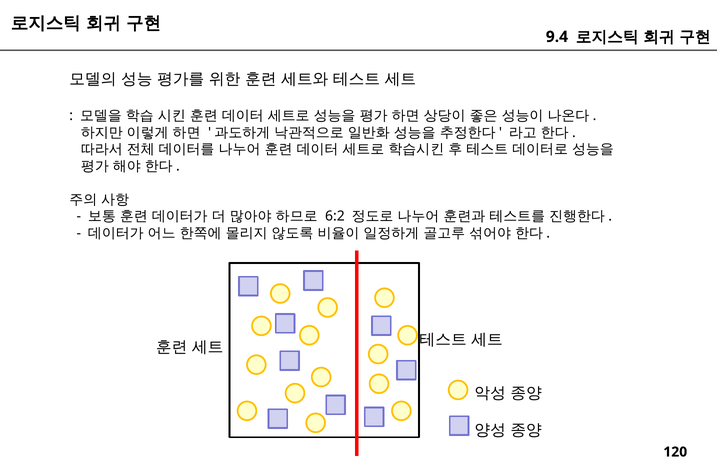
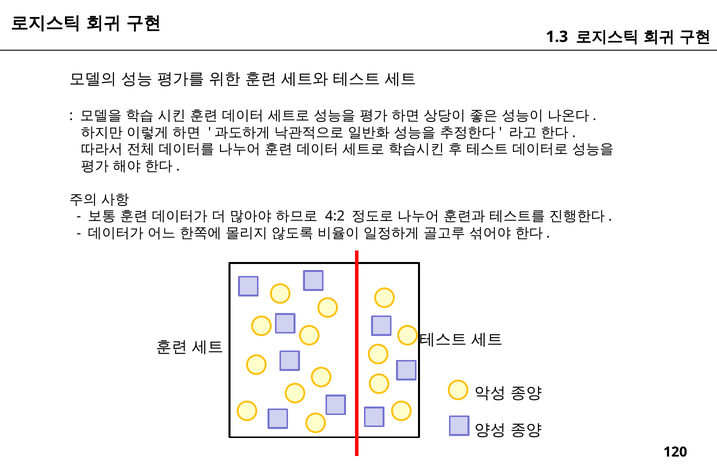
9.4: 9.4 -> 1.3
6:2: 6:2 -> 4:2
